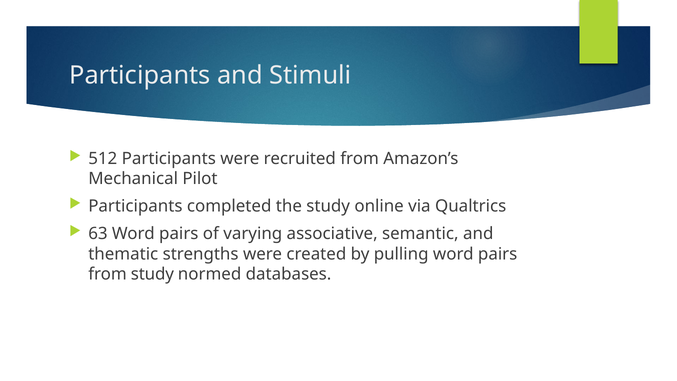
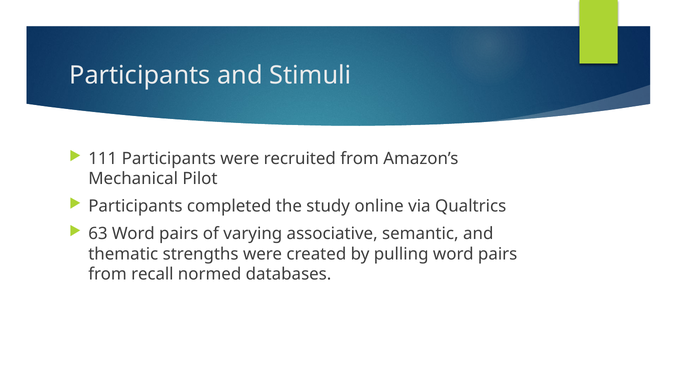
512: 512 -> 111
from study: study -> recall
